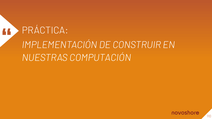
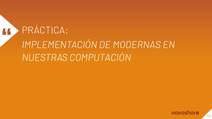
CONSTRUIR: CONSTRUIR -> MODERNAS
